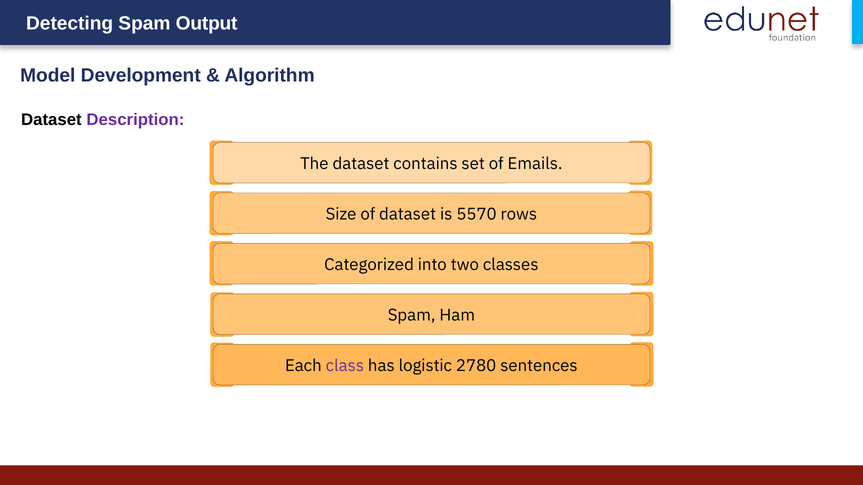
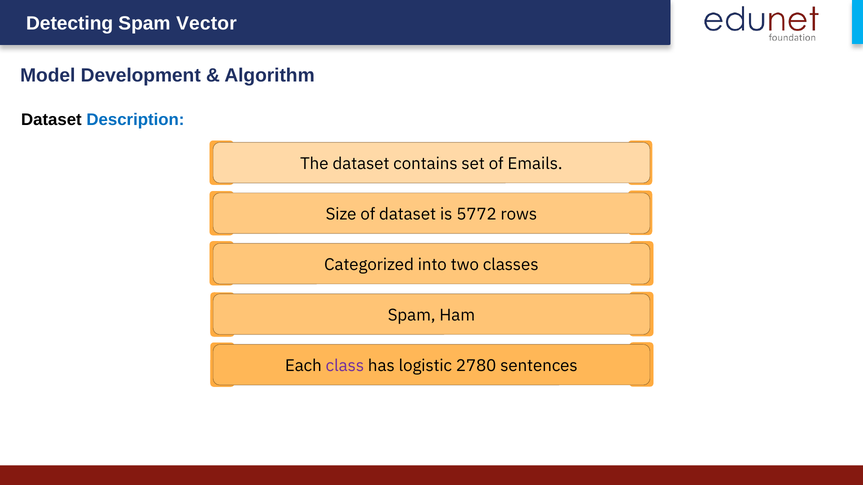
Output: Output -> Vector
Description colour: purple -> blue
5570: 5570 -> 5772
